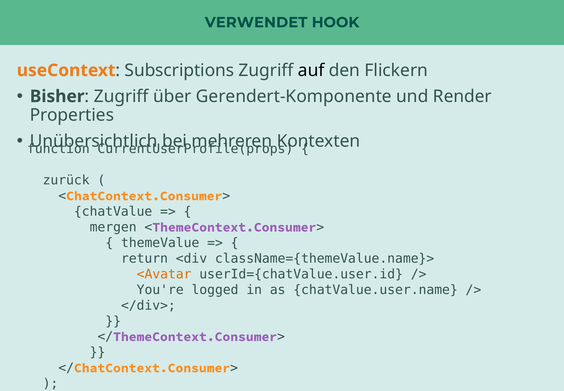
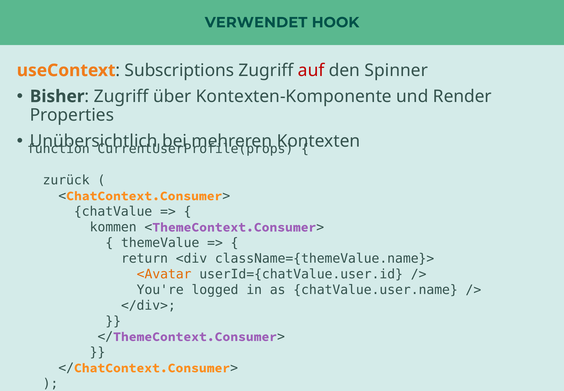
auf colour: black -> red
Flickern: Flickern -> Spinner
Gerendert-Komponente: Gerendert-Komponente -> Kontexten-Komponente
mergen: mergen -> kommen
